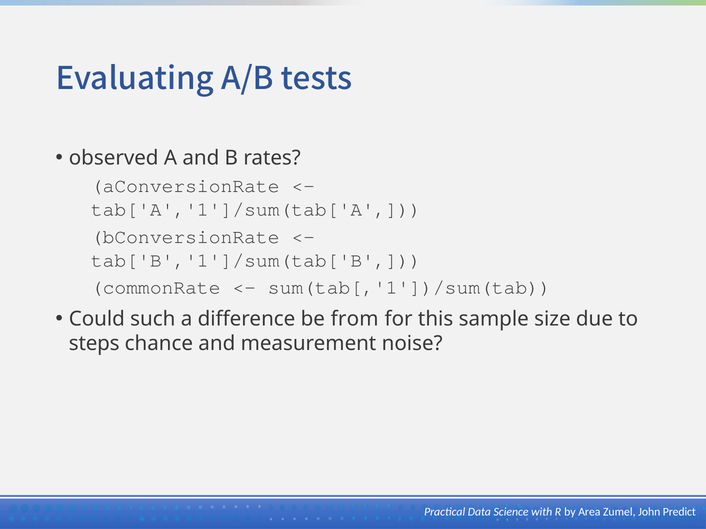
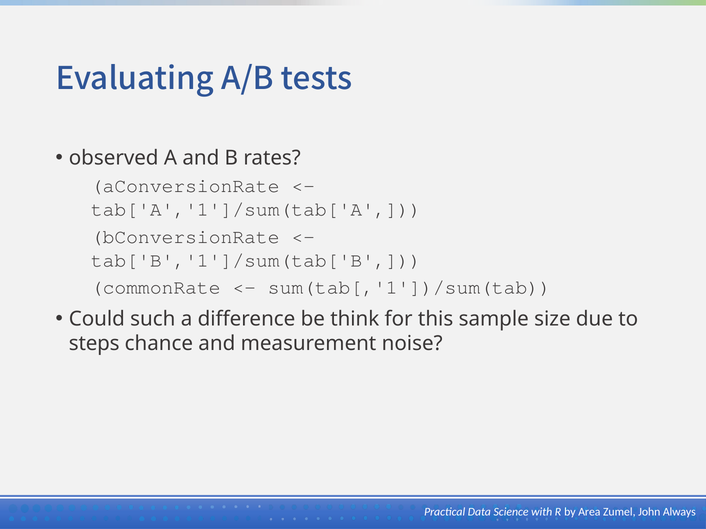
from: from -> think
Predict: Predict -> Always
